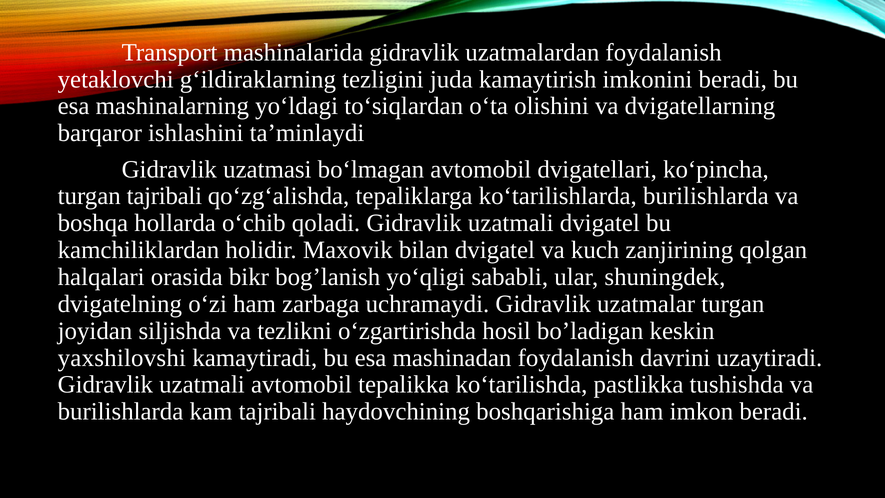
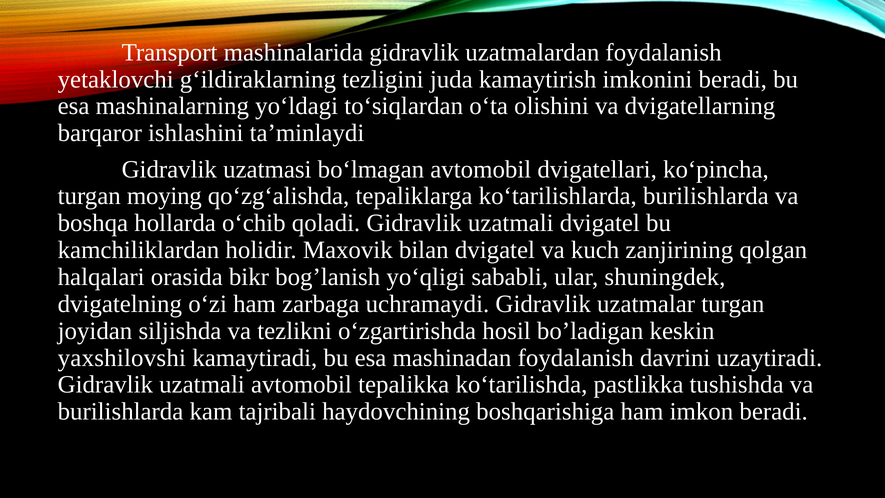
turgan tajribali: tajribali -> moying
